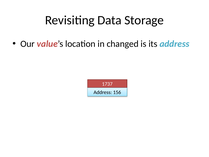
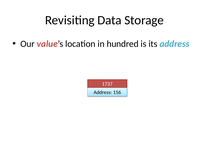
changed: changed -> hundred
